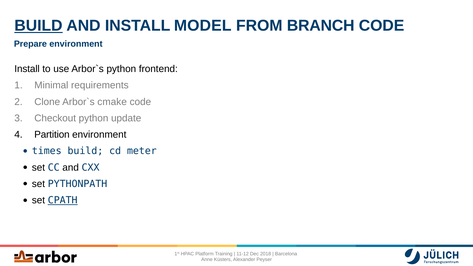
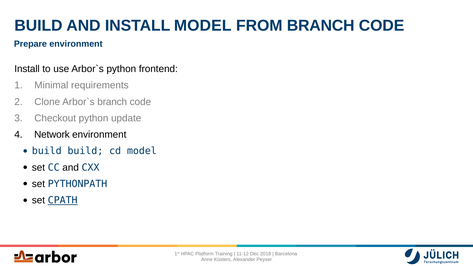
BUILD at (38, 26) underline: present -> none
cmake at (112, 102): cmake -> branch
Partition: Partition -> Network
times at (47, 151): times -> build
cd meter: meter -> model
